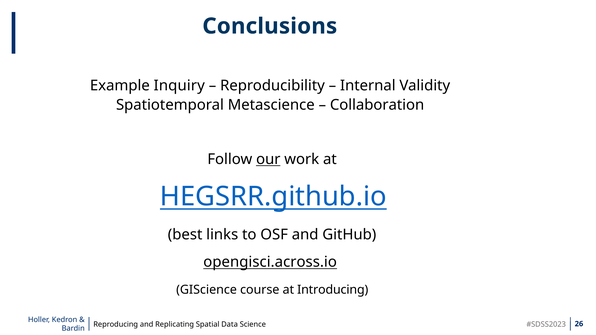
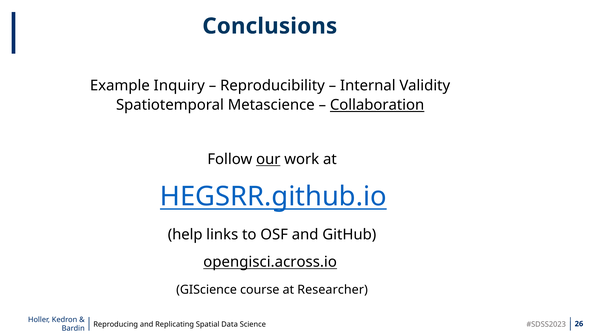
Collaboration underline: none -> present
best: best -> help
Introducing: Introducing -> Researcher
